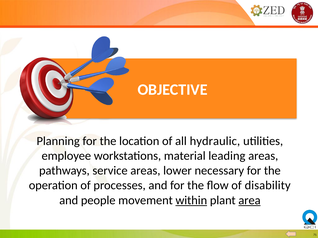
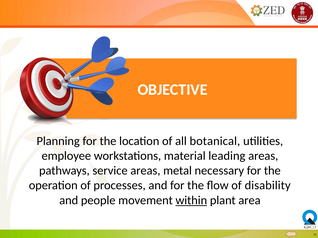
hydraulic: hydraulic -> botanical
lower: lower -> metal
area underline: present -> none
